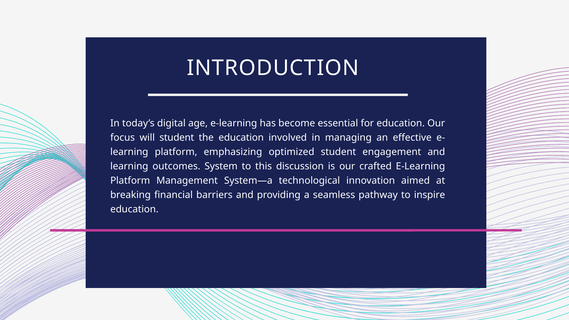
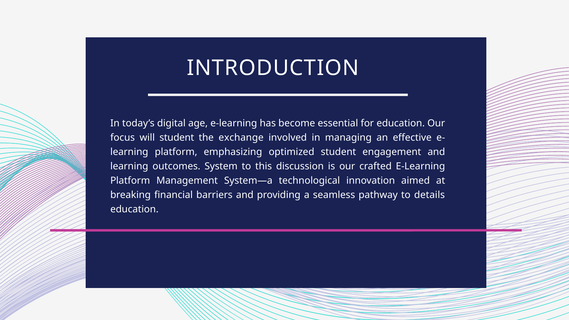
the education: education -> exchange
inspire: inspire -> details
